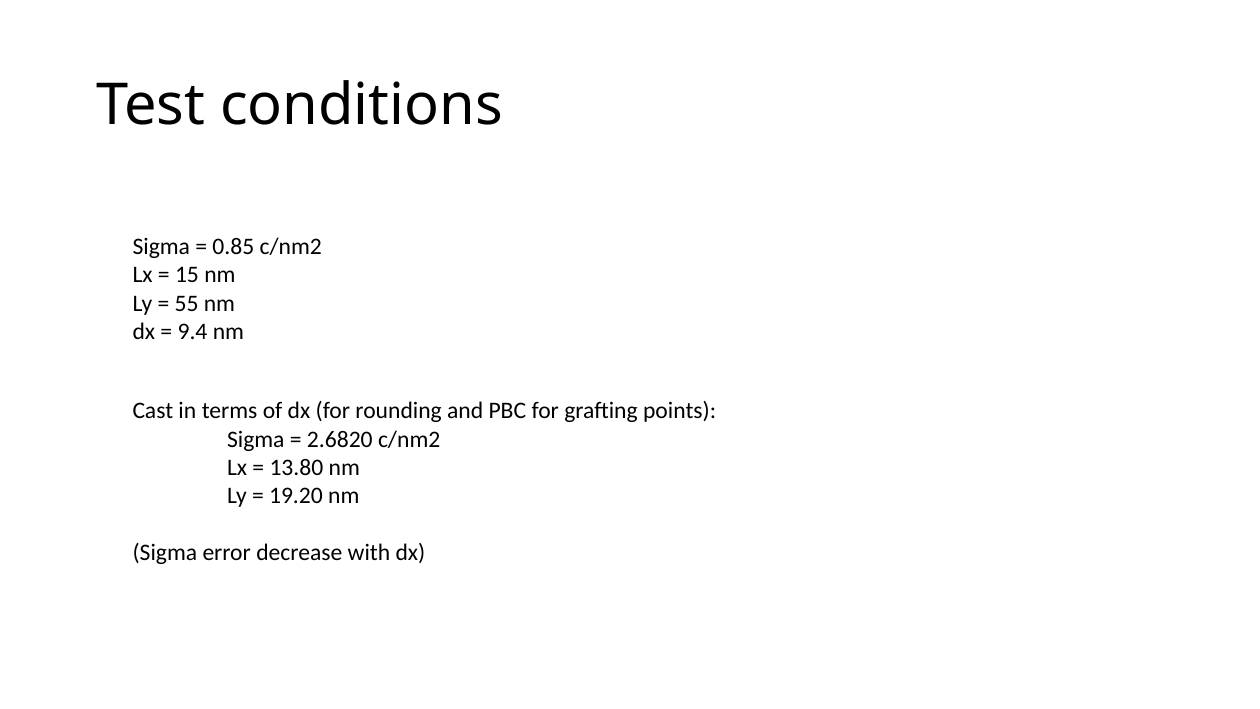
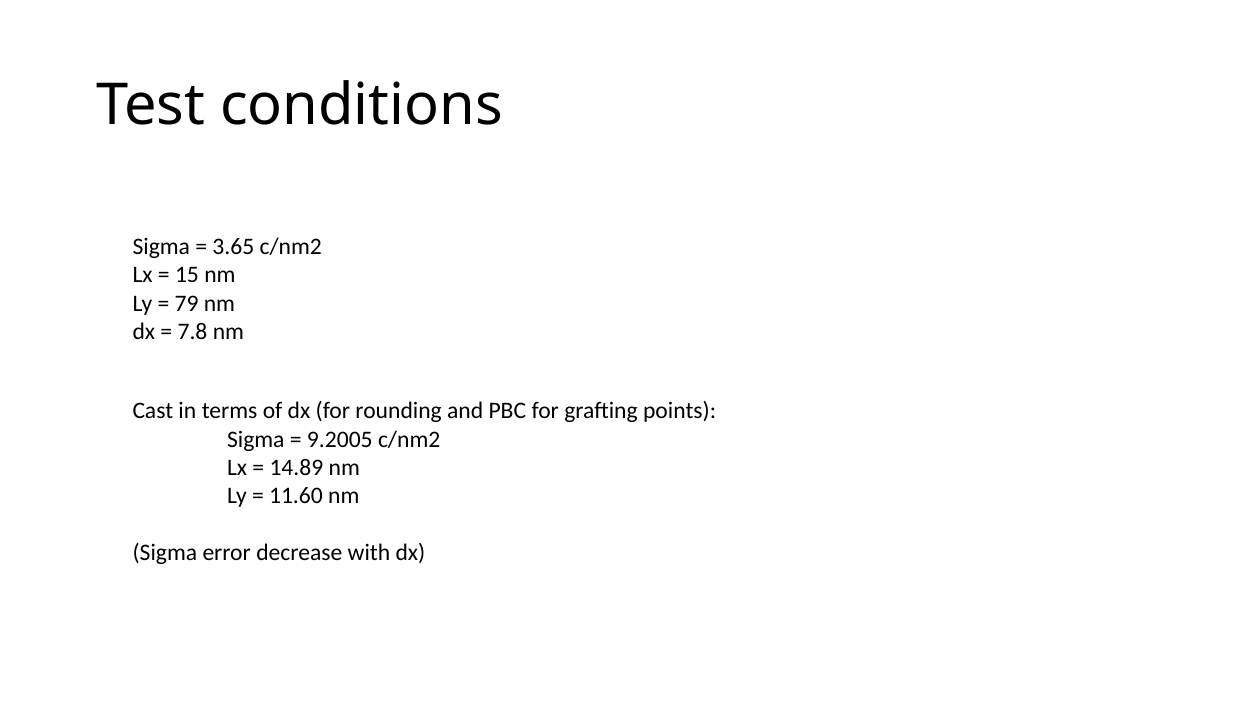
0.85: 0.85 -> 3.65
55: 55 -> 79
9.4: 9.4 -> 7.8
2.6820: 2.6820 -> 9.2005
13.80: 13.80 -> 14.89
19.20: 19.20 -> 11.60
